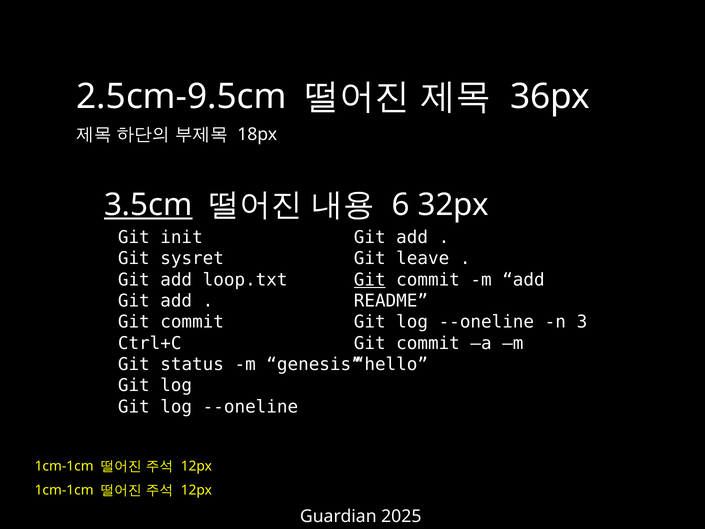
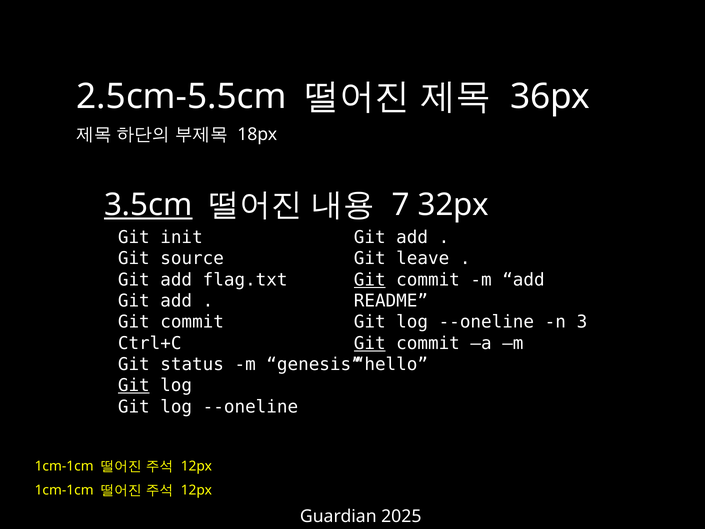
2.5cm-9.5cm: 2.5cm-9.5cm -> 2.5cm-5.5cm
6: 6 -> 7
sysret: sysret -> source
loop.txt: loop.txt -> flag.txt
Git at (370, 343) underline: none -> present
Git at (134, 385) underline: none -> present
